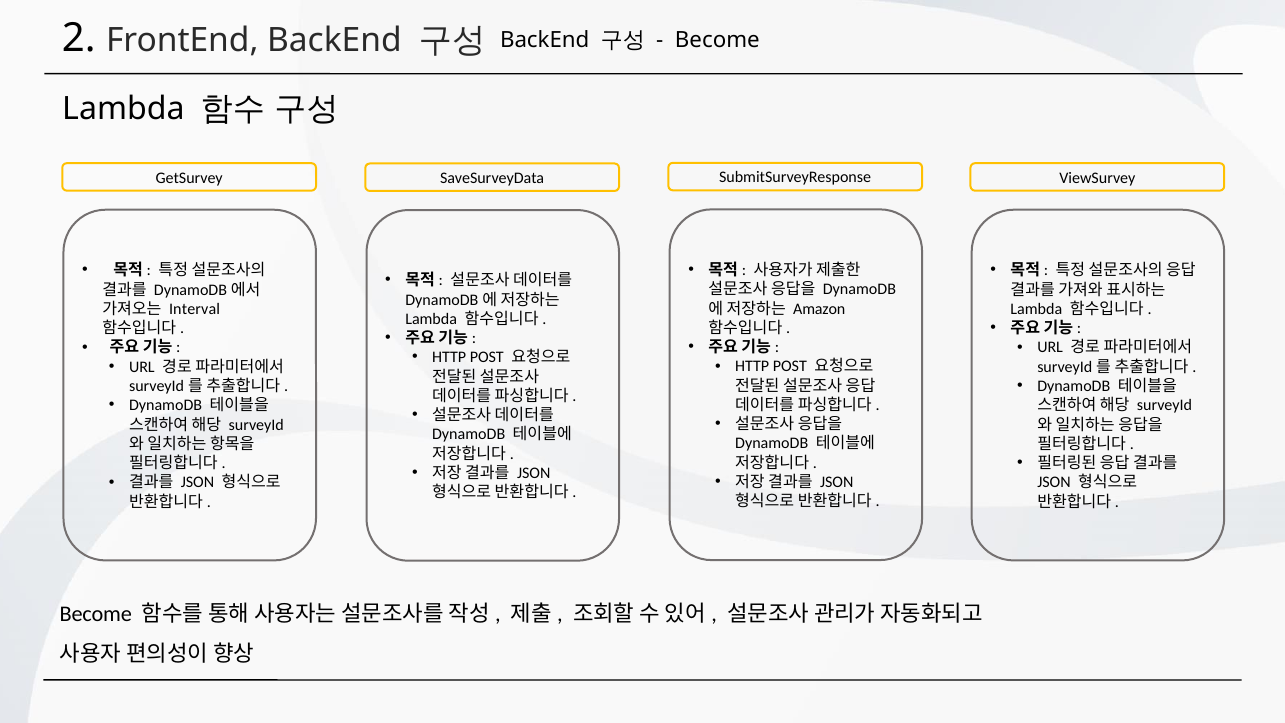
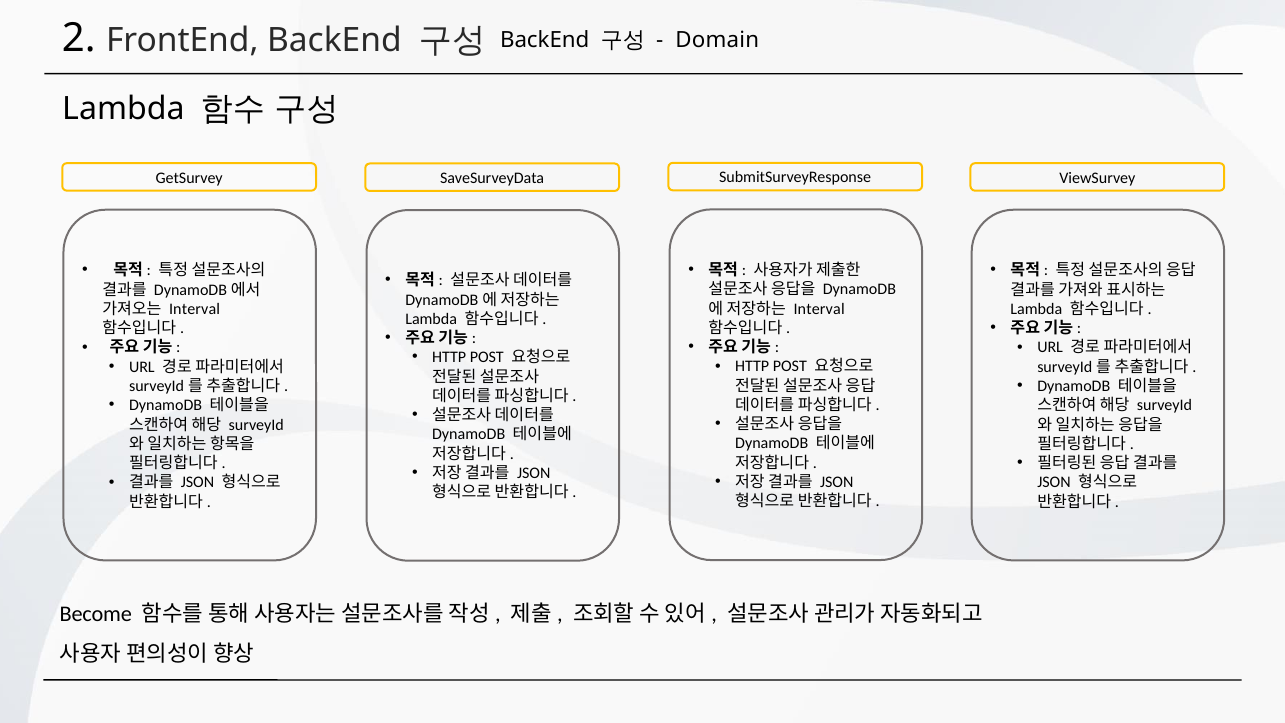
Become at (717, 40): Become -> Domain
Amazon at (819, 309): Amazon -> Interval
